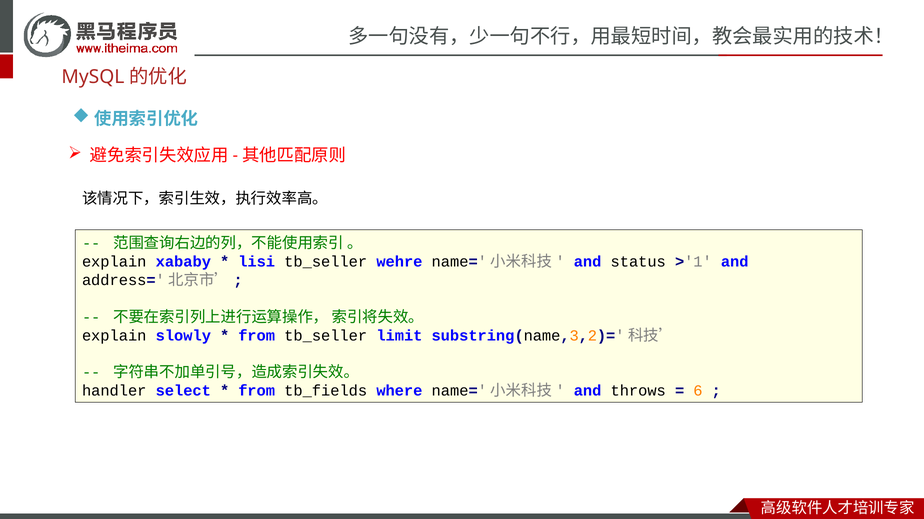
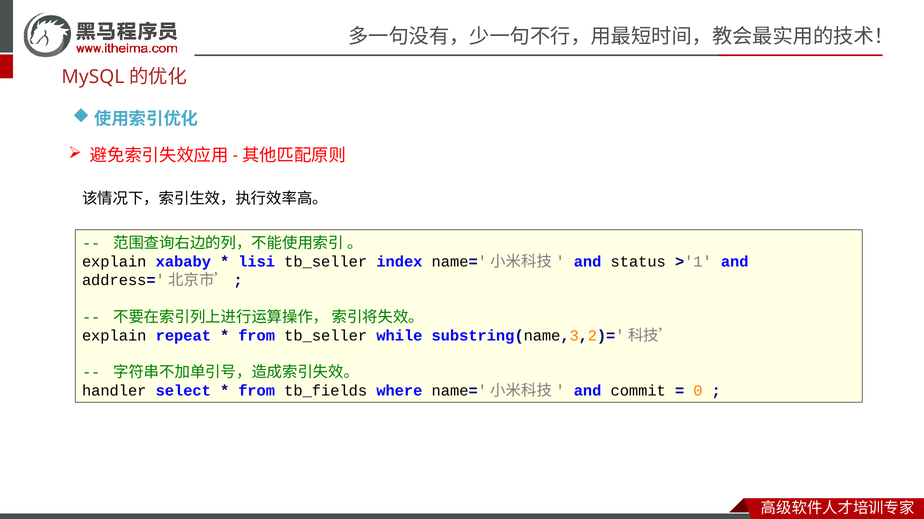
wehre: wehre -> index
slowly: slowly -> repeat
limit: limit -> while
throws: throws -> commit
6: 6 -> 0
